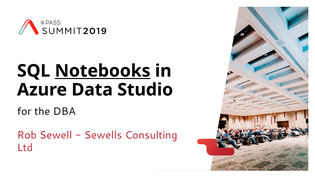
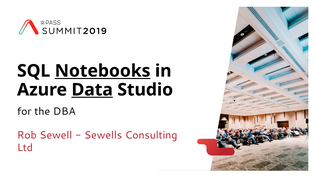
Data underline: none -> present
